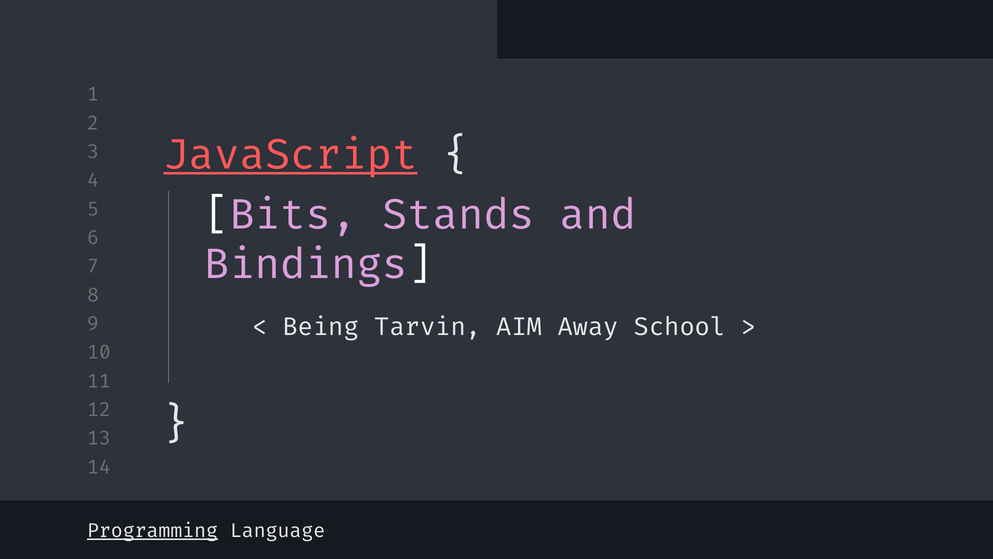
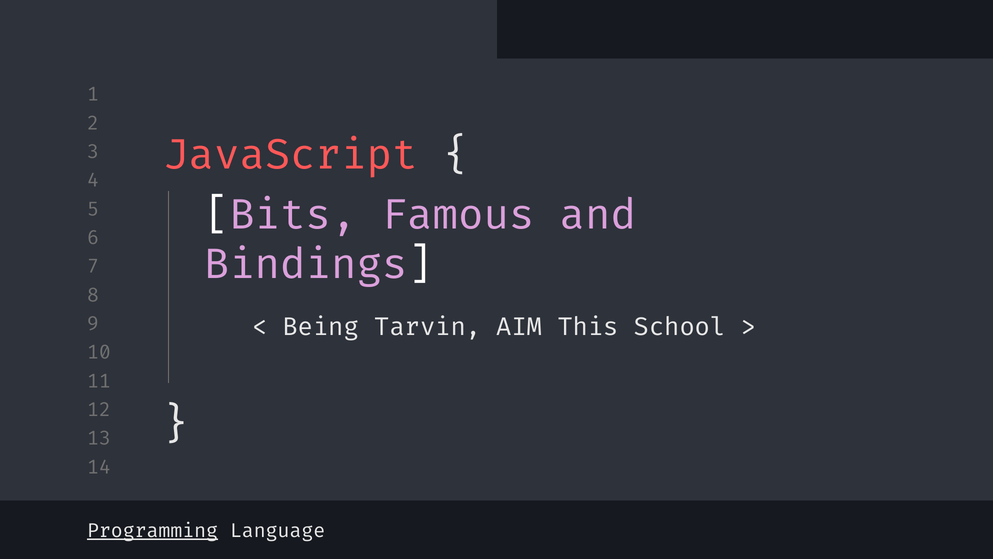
JavaScript underline: present -> none
Stands: Stands -> Famous
Away: Away -> This
